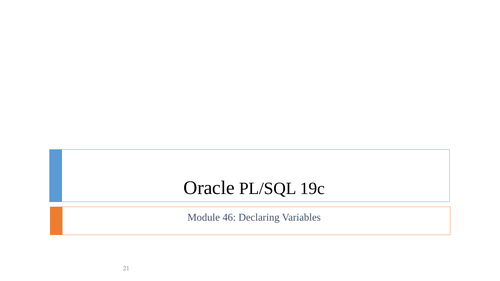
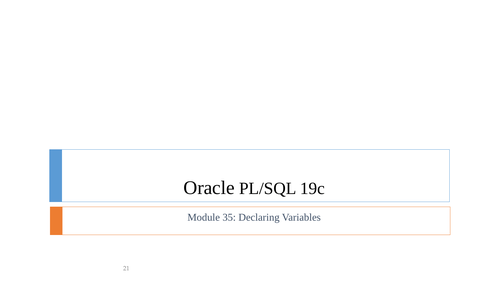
46: 46 -> 35
